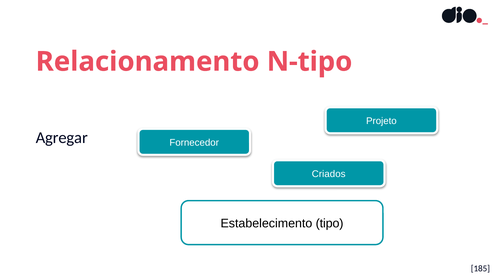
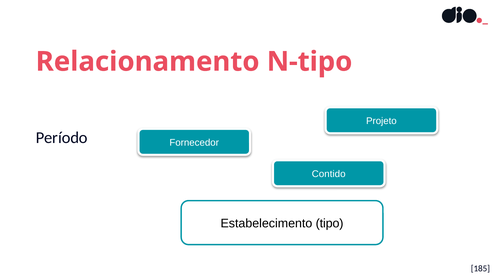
Agregar: Agregar -> Período
Criados: Criados -> Contido
